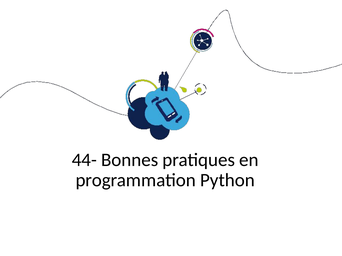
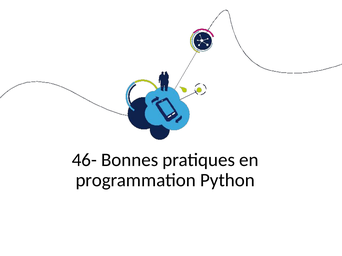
44-: 44- -> 46-
